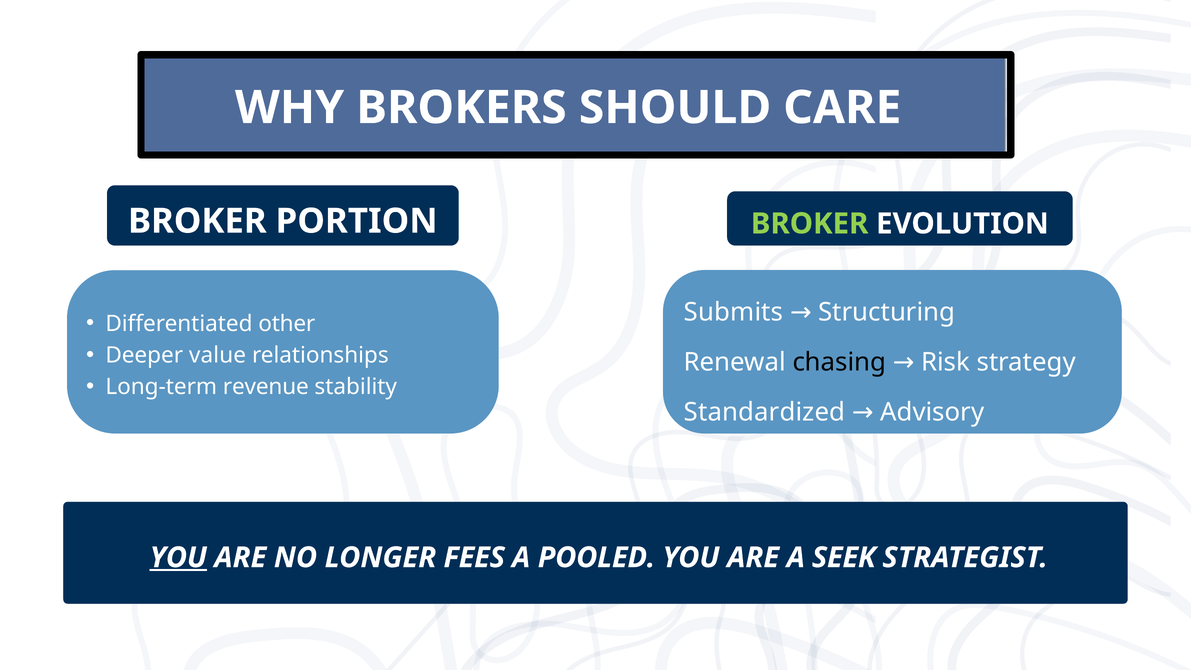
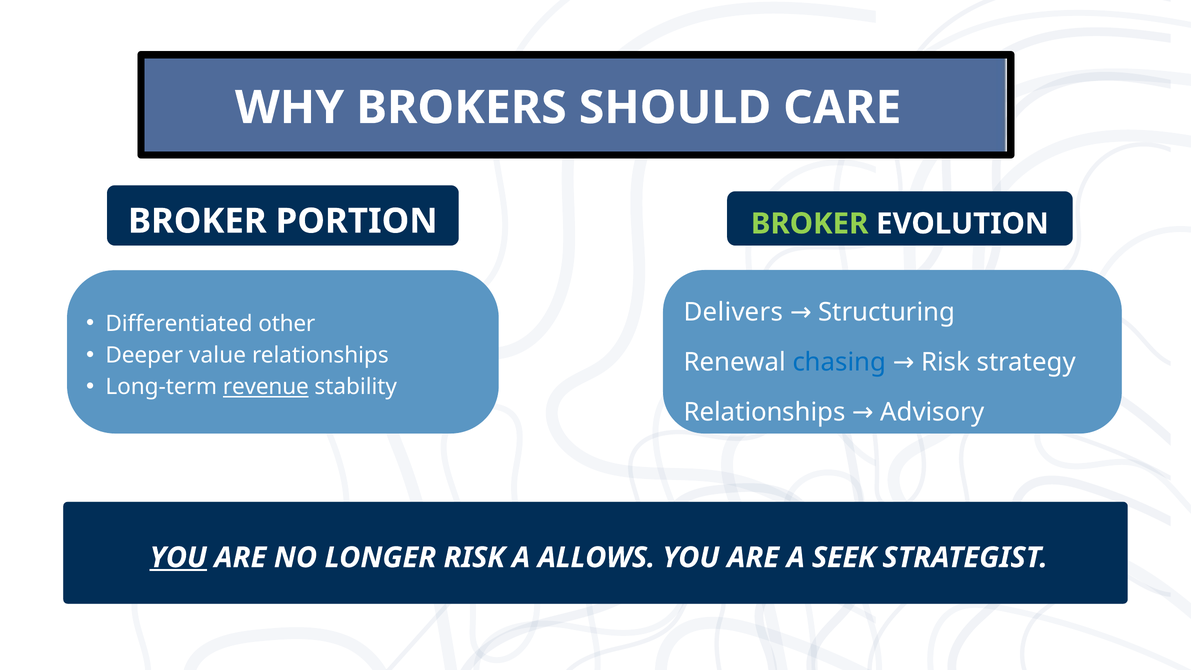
Submits: Submits -> Delivers
chasing colour: black -> blue
revenue underline: none -> present
Standardized at (765, 412): Standardized -> Relationships
LONGER FEES: FEES -> RISK
POOLED: POOLED -> ALLOWS
